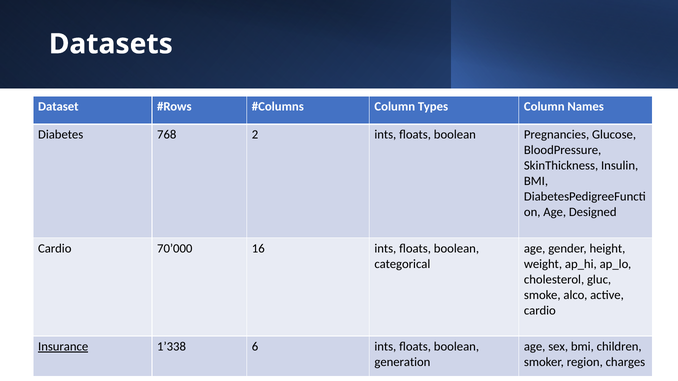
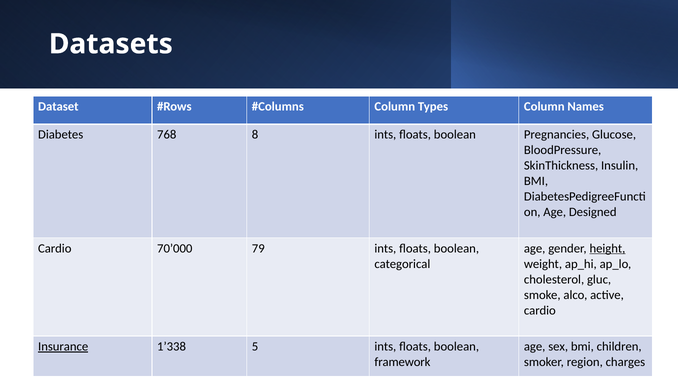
2: 2 -> 8
70’000 16: 16 -> 79
height underline: none -> present
6: 6 -> 5
generation: generation -> framework
